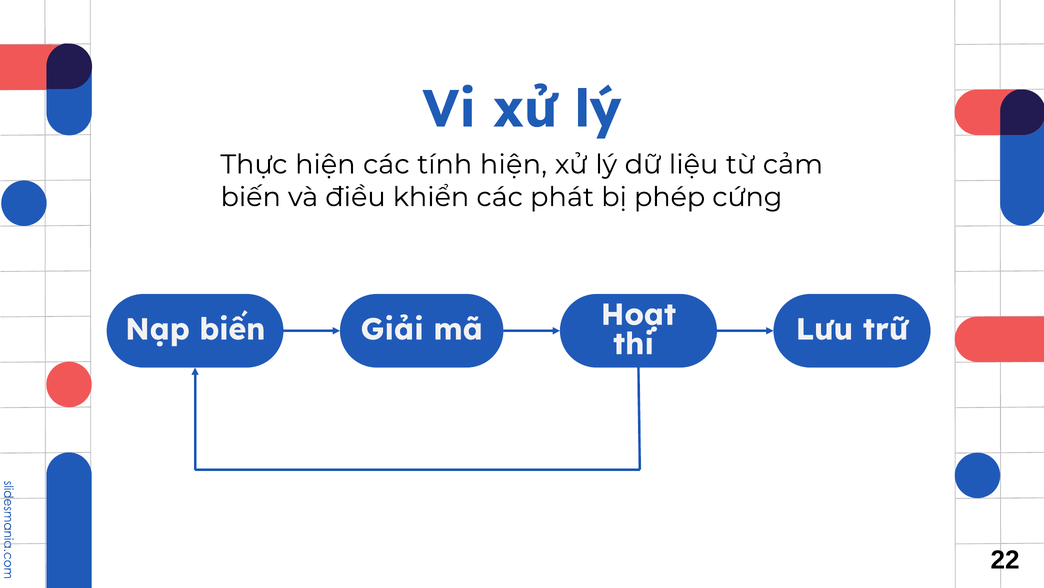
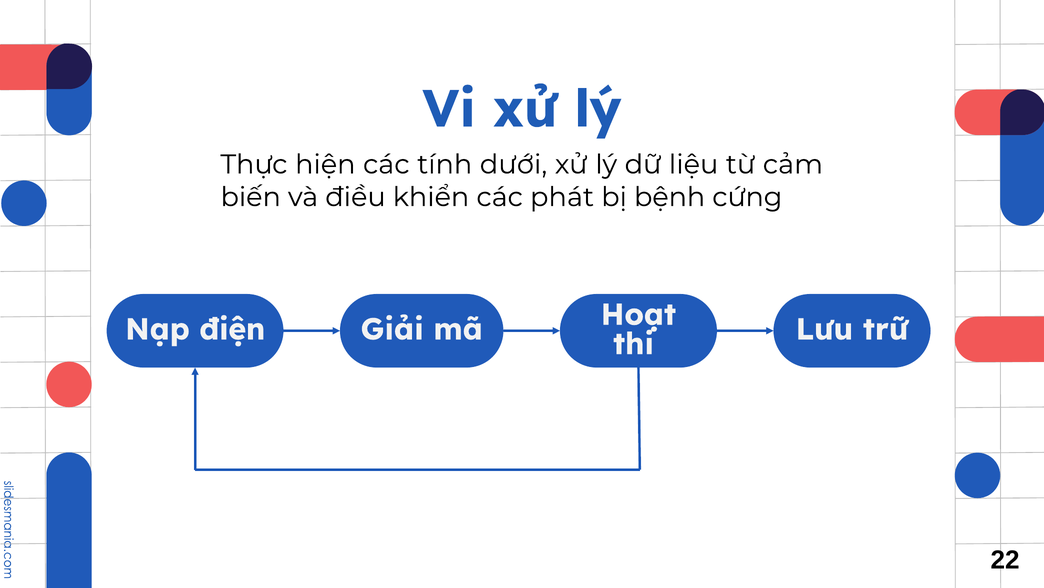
tính hiện: hiện -> dưới
phép: phép -> bệnh
Nạp biến: biến -> điện
